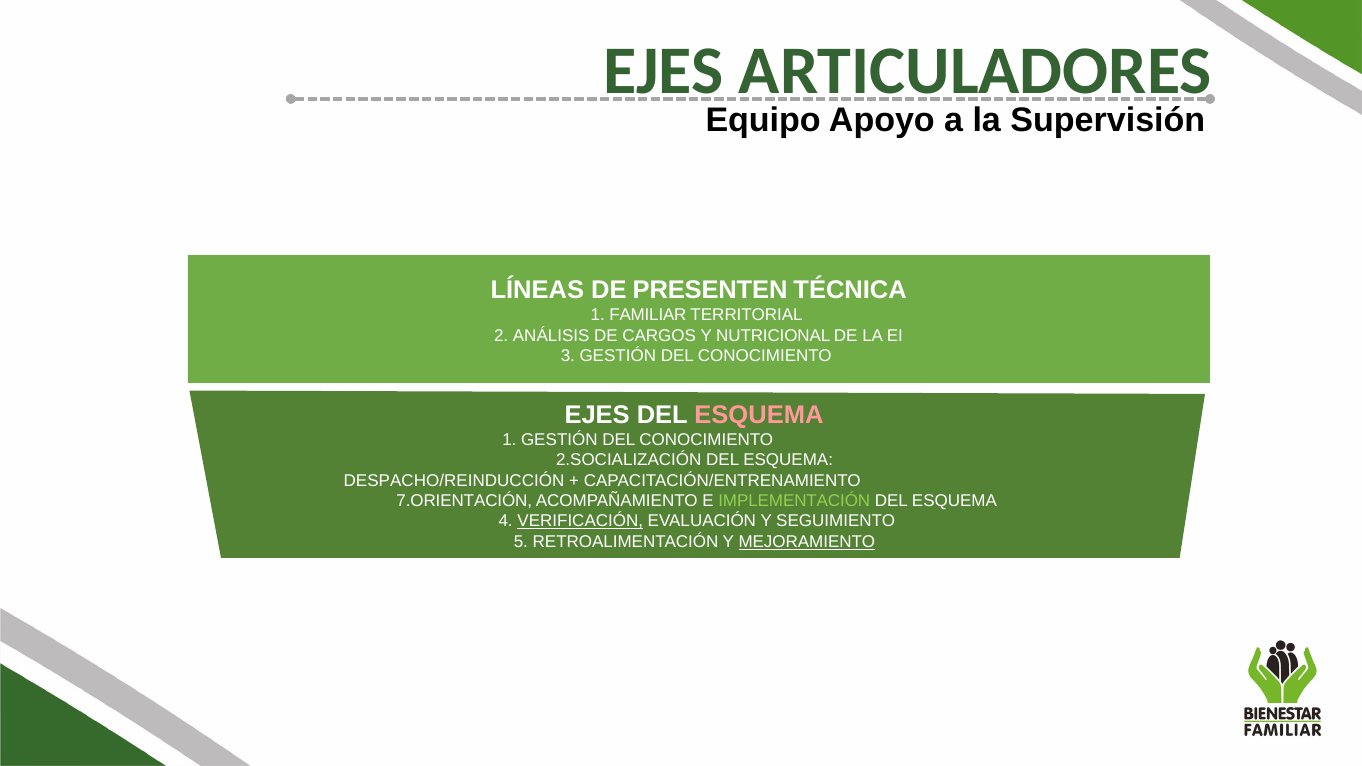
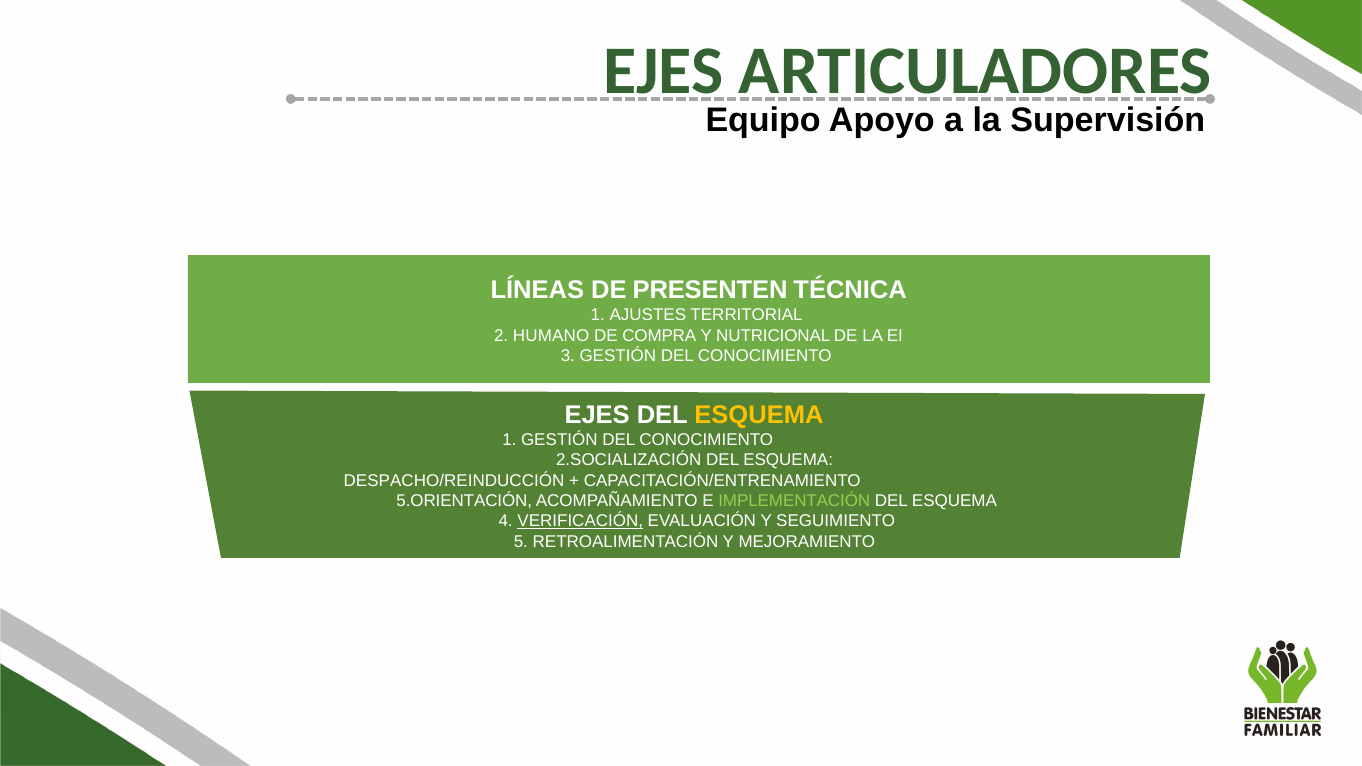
FAMILIAR: FAMILIAR -> AJUSTES
ANÁLISIS: ANÁLISIS -> HUMANO
CARGOS: CARGOS -> COMPRA
ESQUEMA at (759, 415) colour: pink -> yellow
7.ORIENTACIÓN: 7.ORIENTACIÓN -> 5.ORIENTACIÓN
MEJORAMIENTO underline: present -> none
